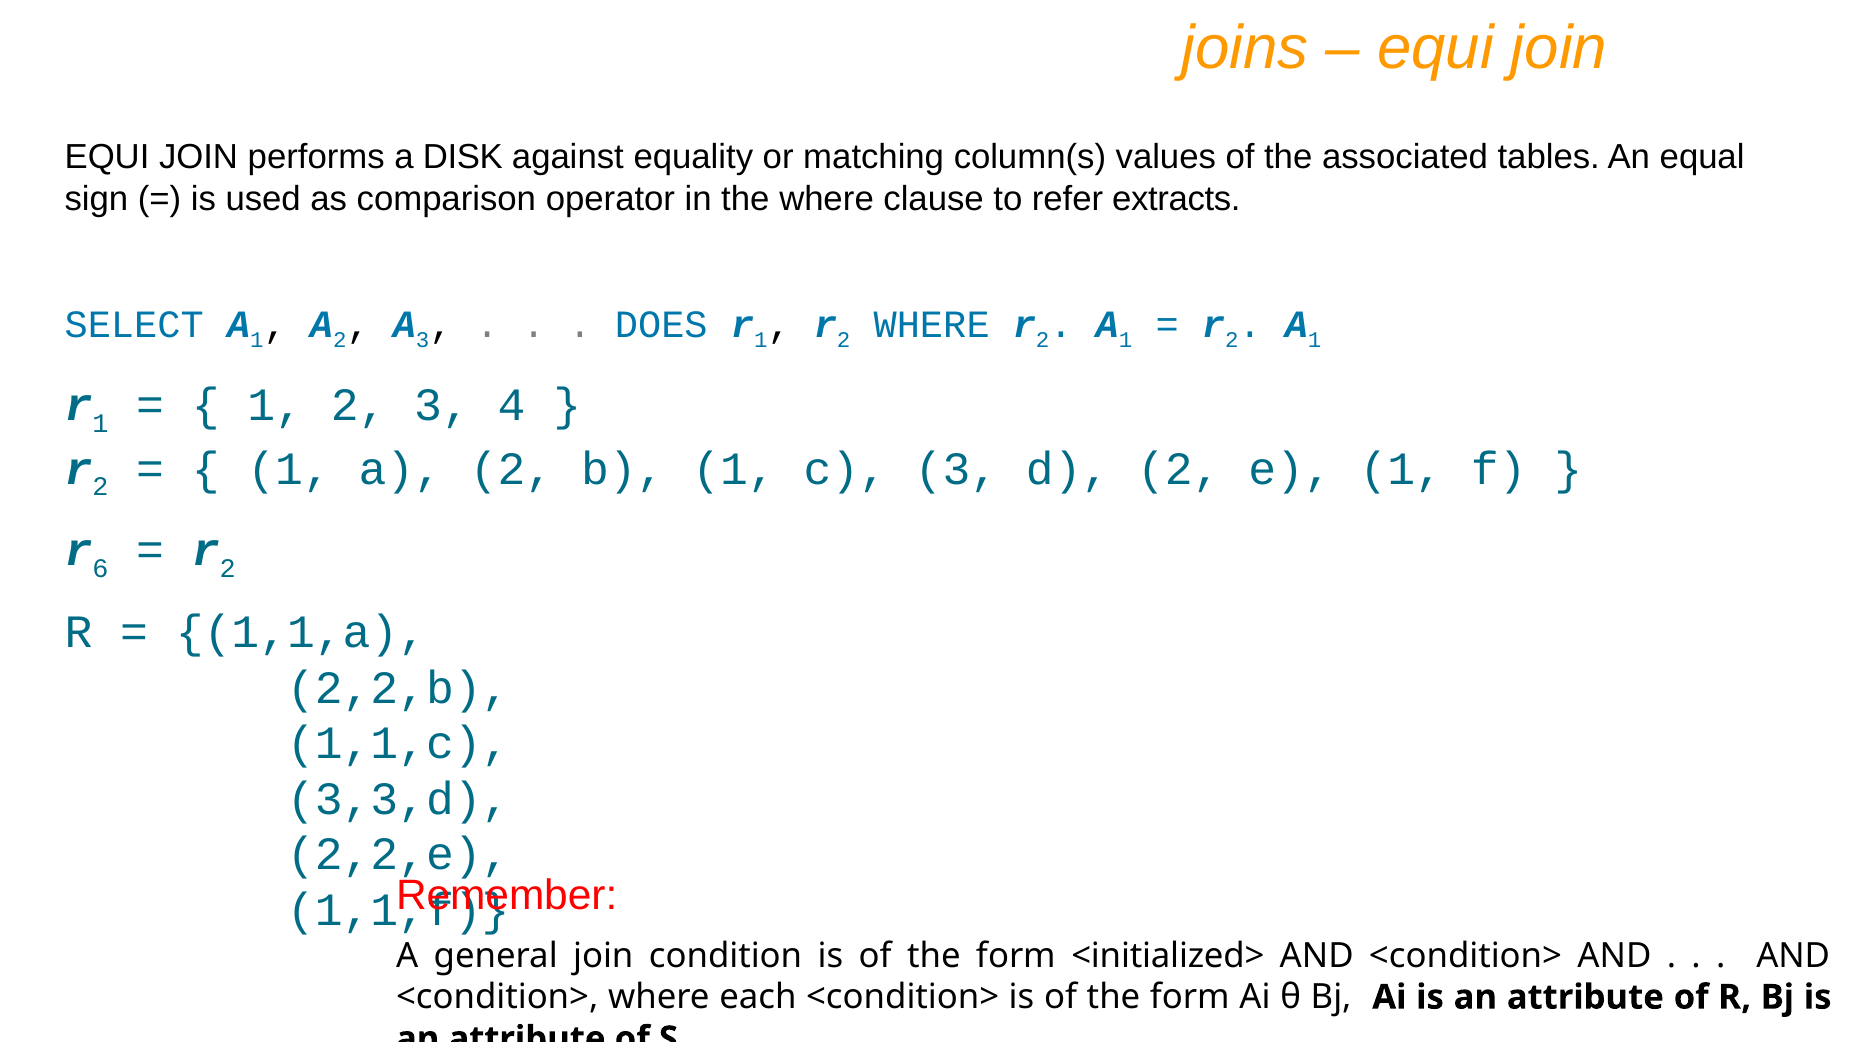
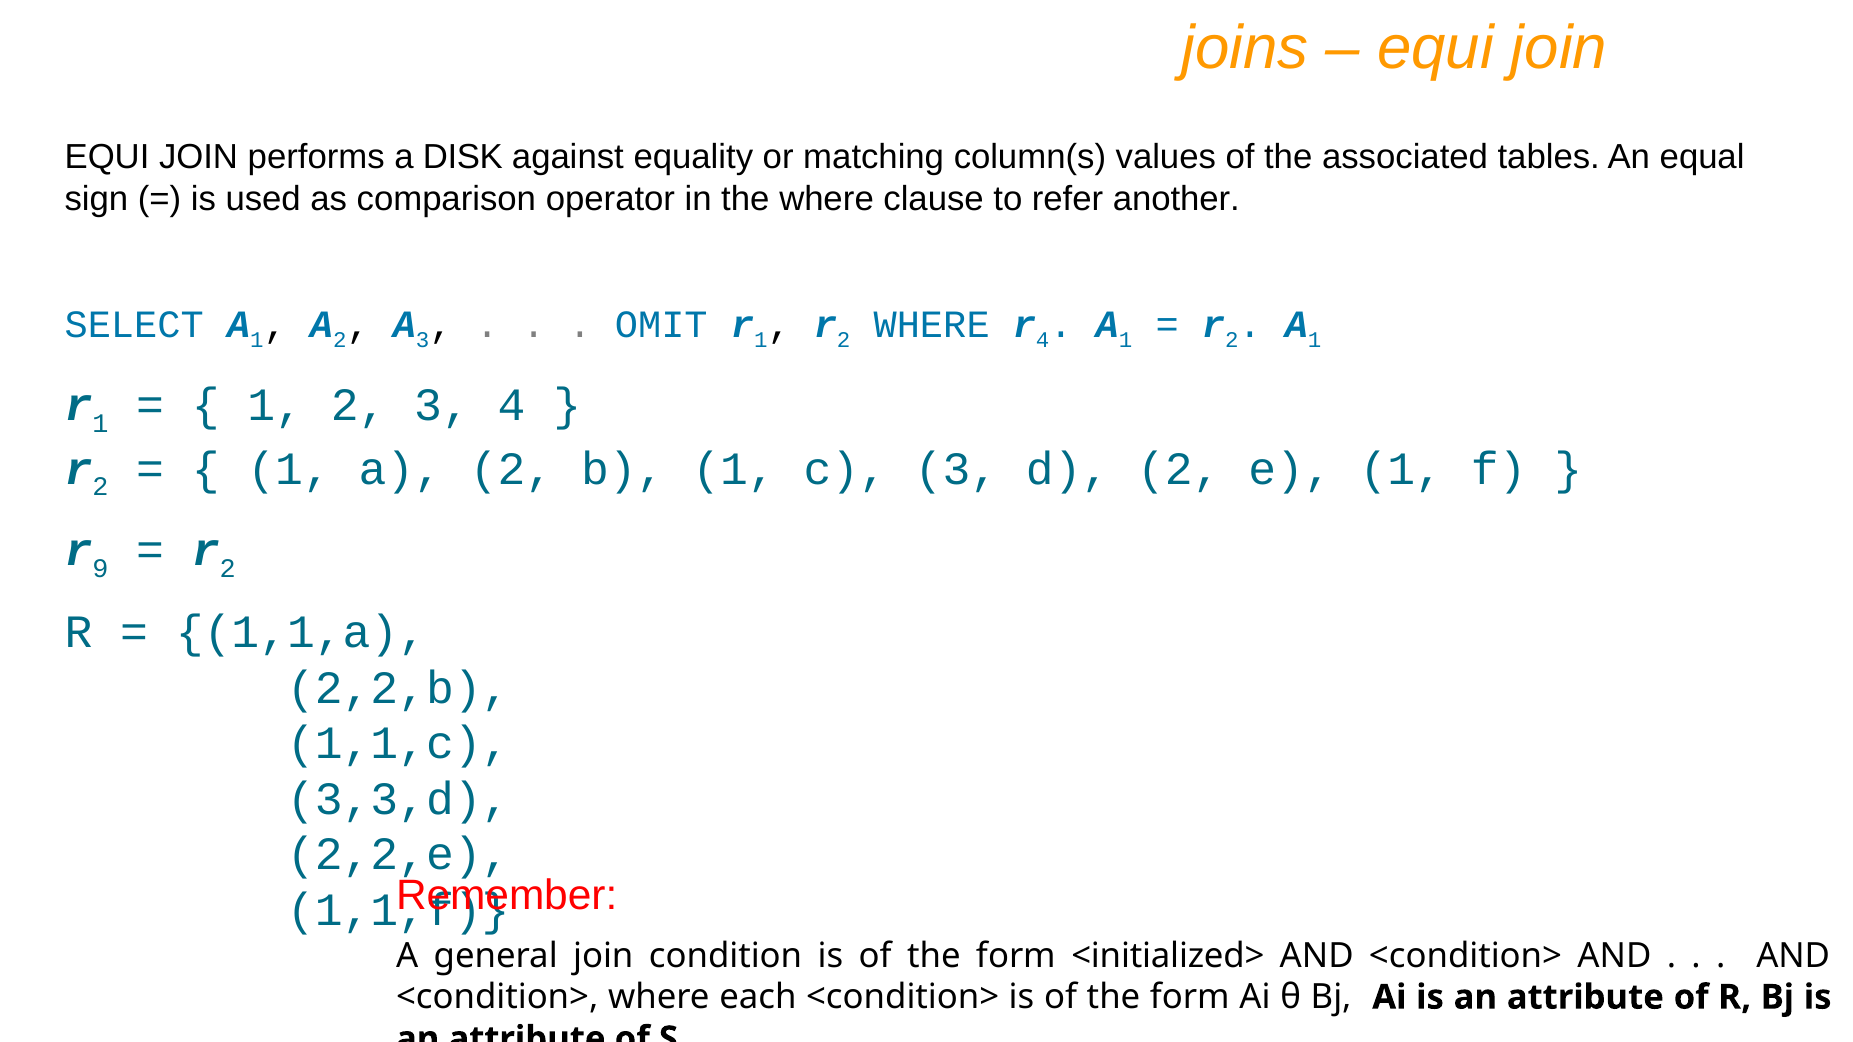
extracts: extracts -> another
DOES: DOES -> OMIT
WHERE r 2: 2 -> 4
6: 6 -> 9
